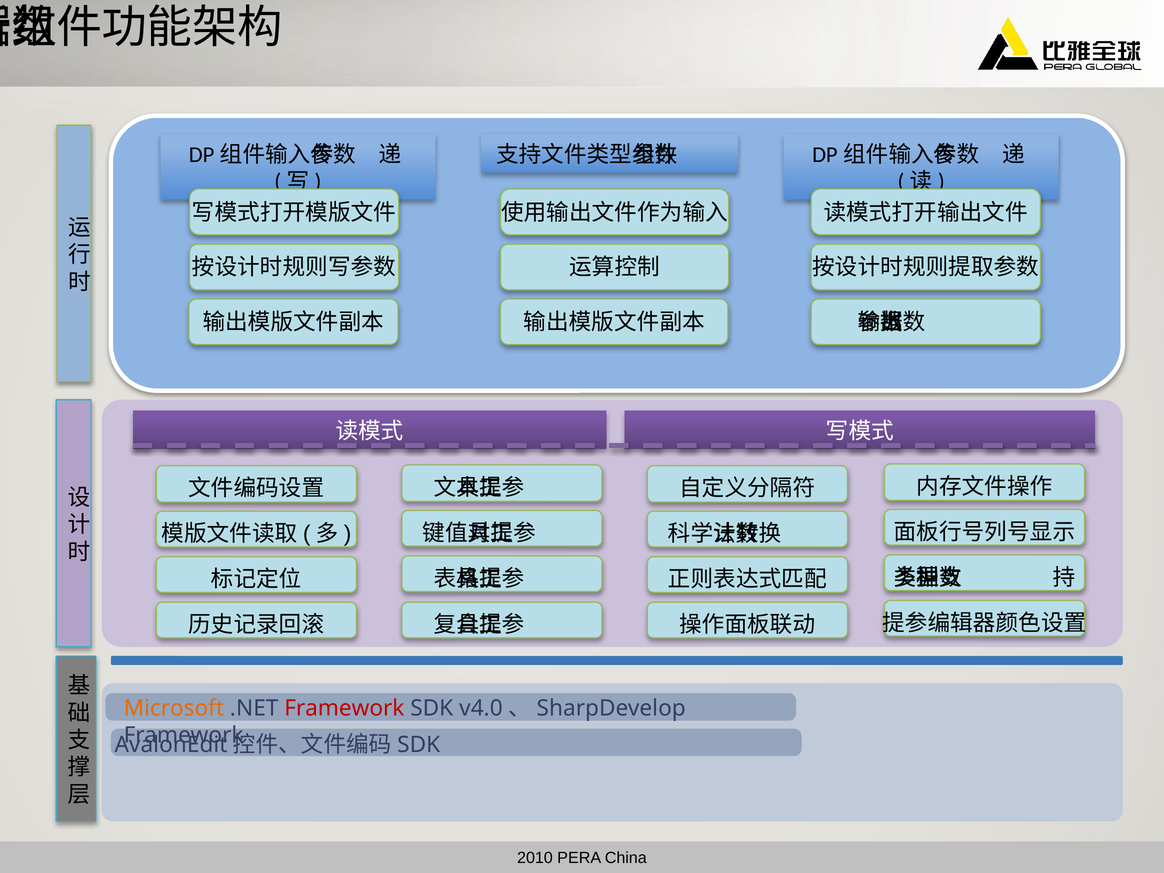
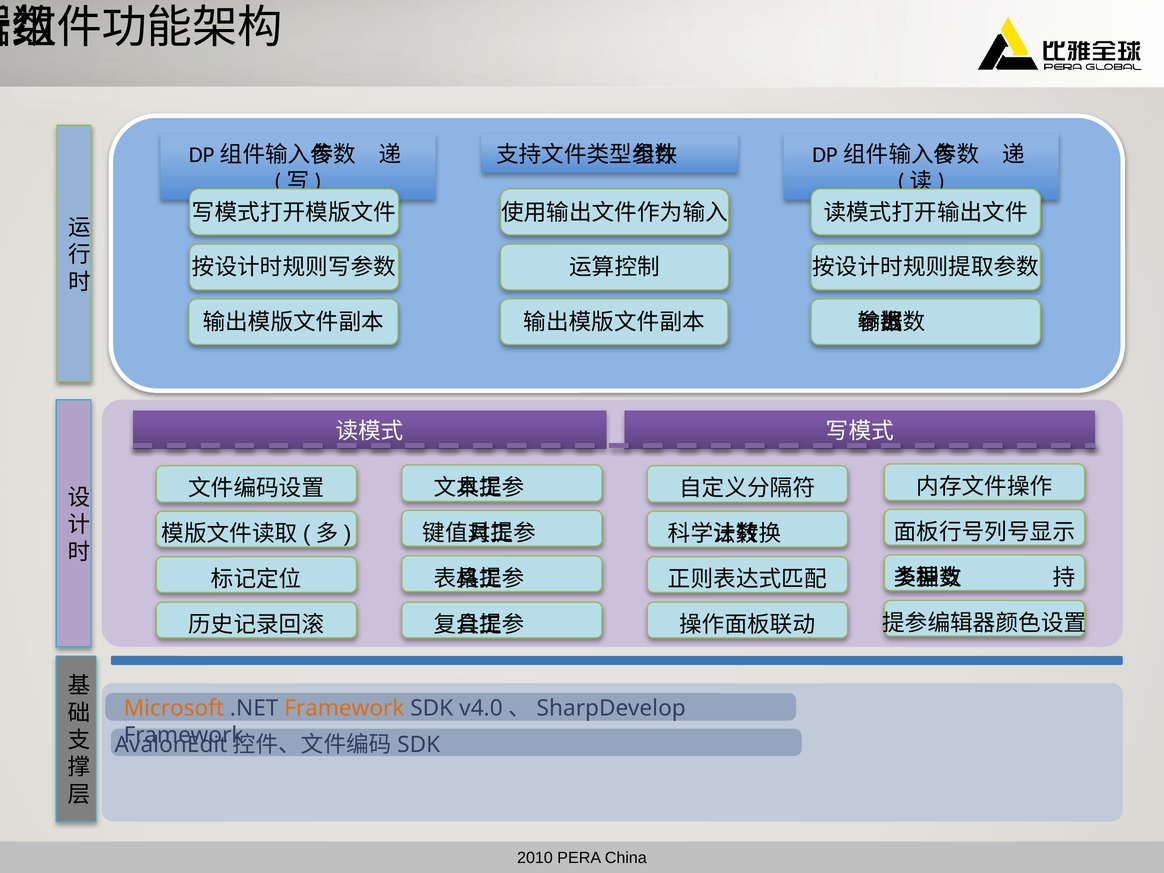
Framework at (344, 708) colour: red -> orange
